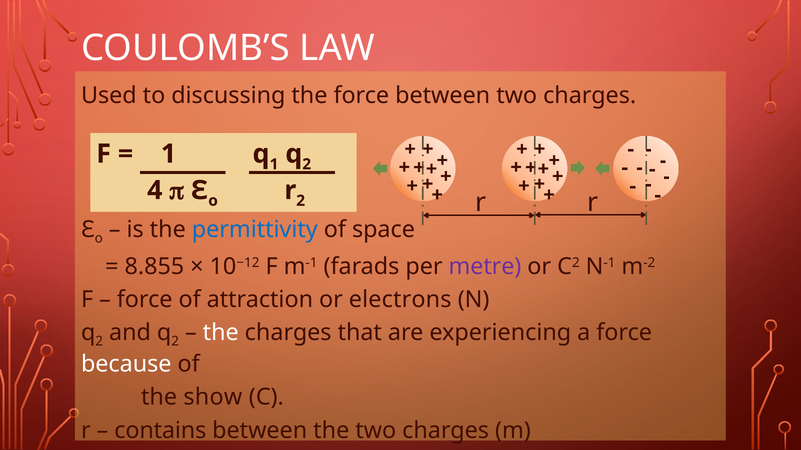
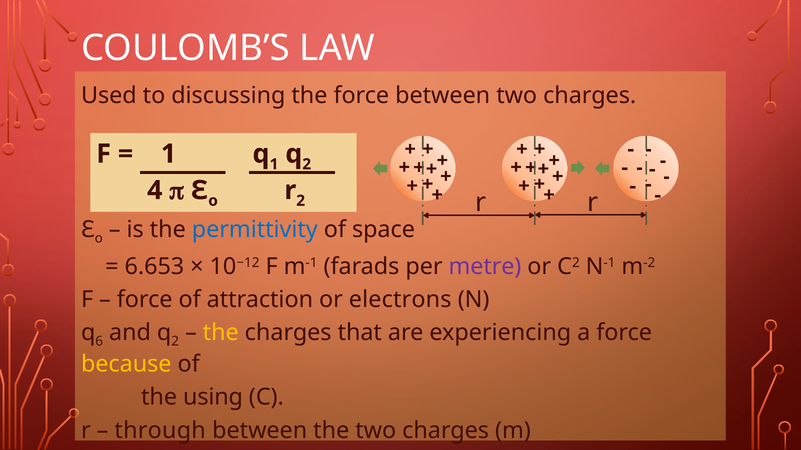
8.855: 8.855 -> 6.653
2 at (99, 342): 2 -> 6
the at (221, 333) colour: white -> yellow
because colour: white -> yellow
show: show -> using
contains: contains -> through
